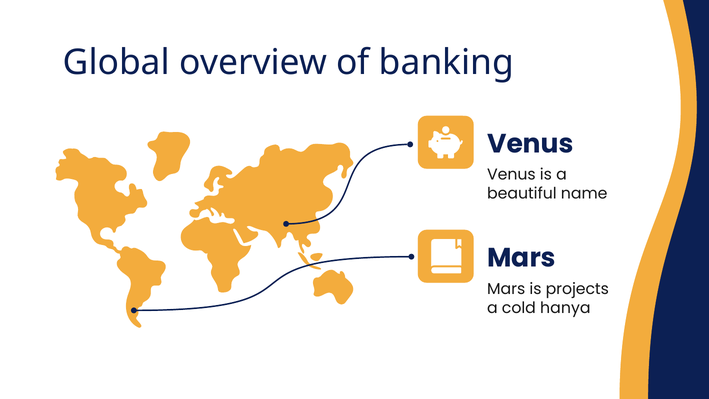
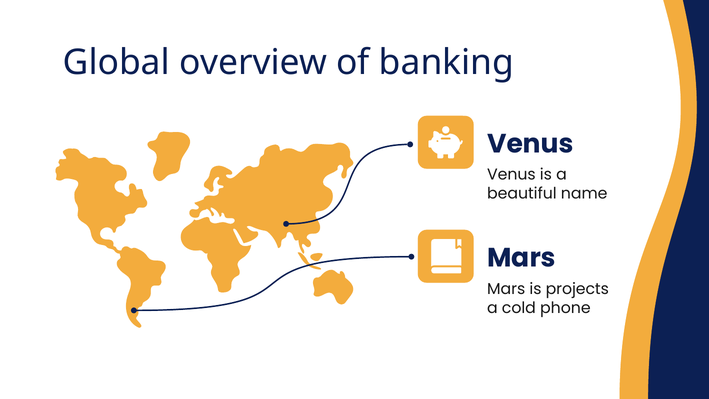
hanya: hanya -> phone
